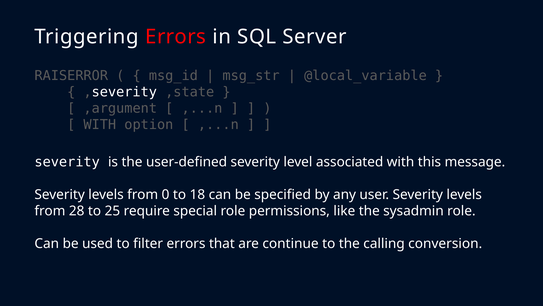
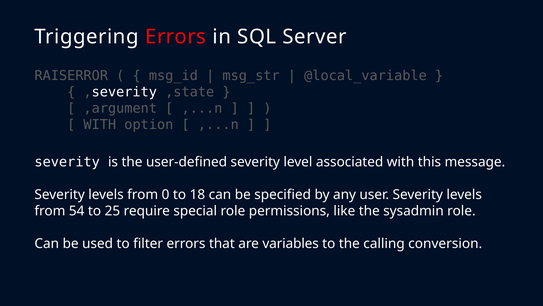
28: 28 -> 54
continue: continue -> variables
